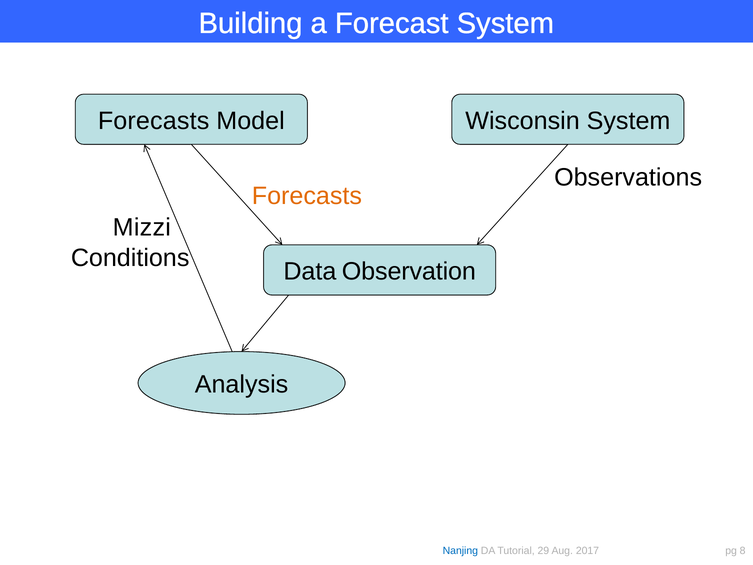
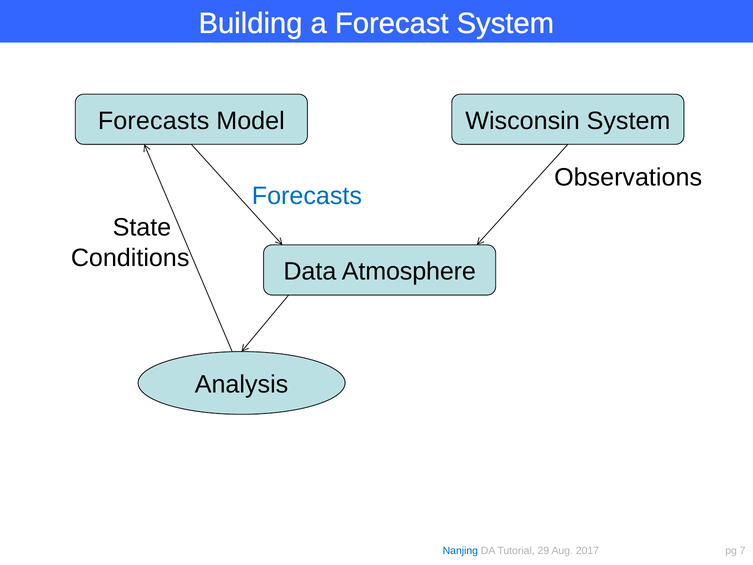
Forecasts at (307, 196) colour: orange -> blue
Mizzi: Mizzi -> State
Observation: Observation -> Atmosphere
8: 8 -> 7
